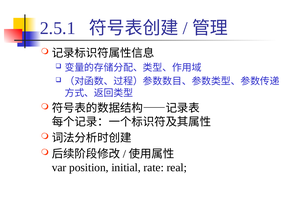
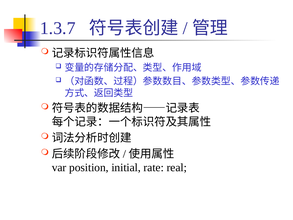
2.5.1: 2.5.1 -> 1.3.7
